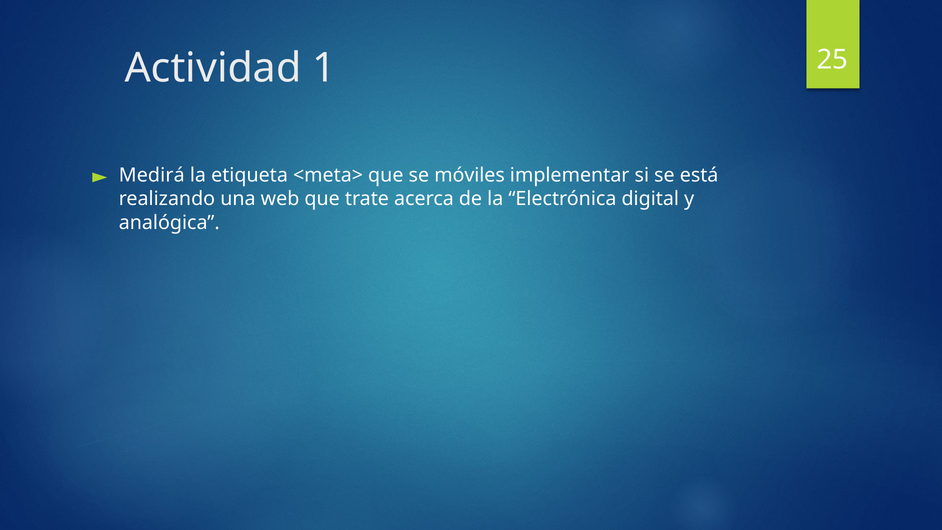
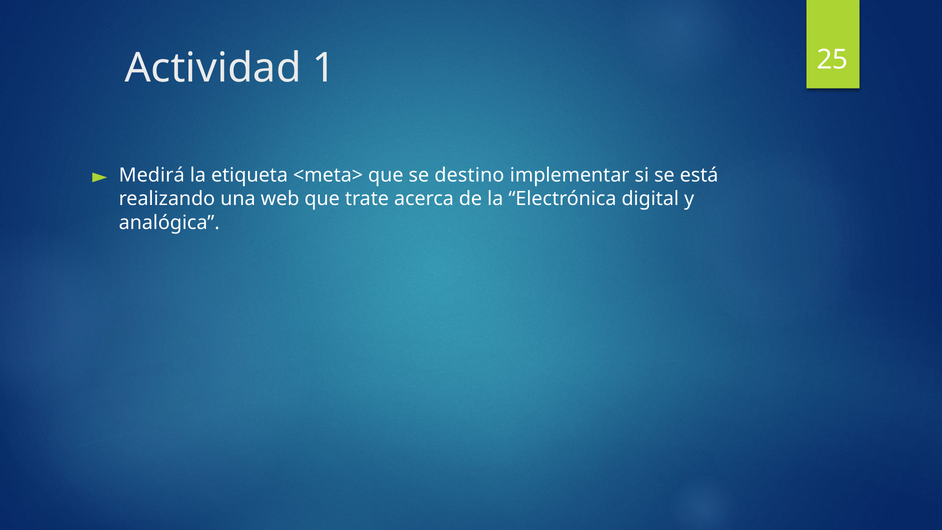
móviles: móviles -> destino
